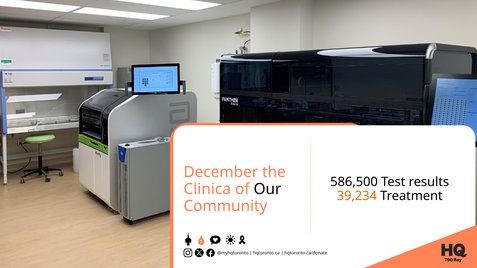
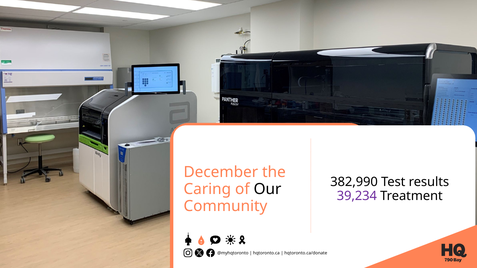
586,500: 586,500 -> 382,990
Clinica: Clinica -> Caring
39,234 colour: orange -> purple
